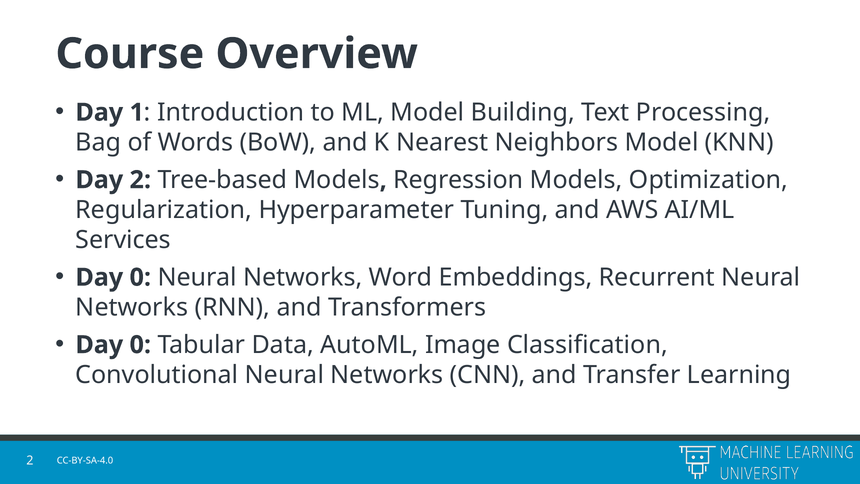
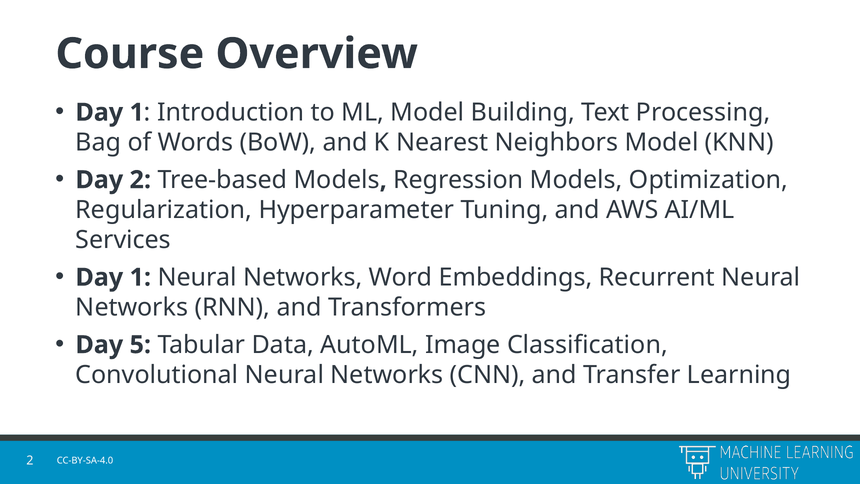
0 at (140, 277): 0 -> 1
0 at (140, 345): 0 -> 5
